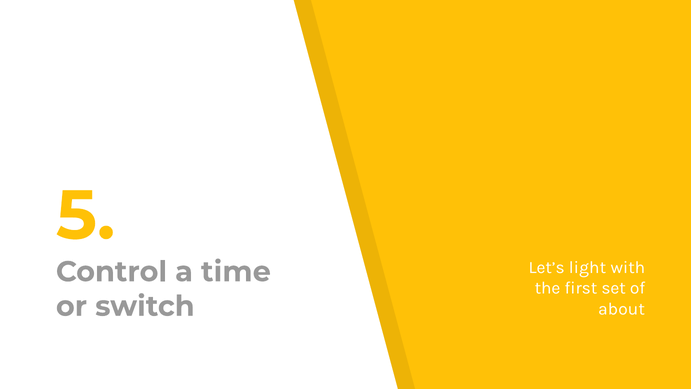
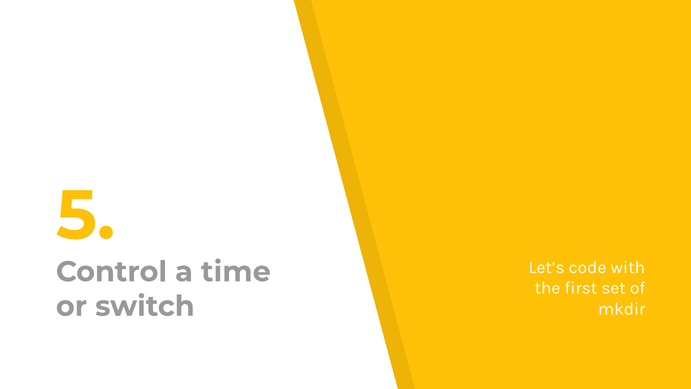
light: light -> code
about: about -> mkdir
